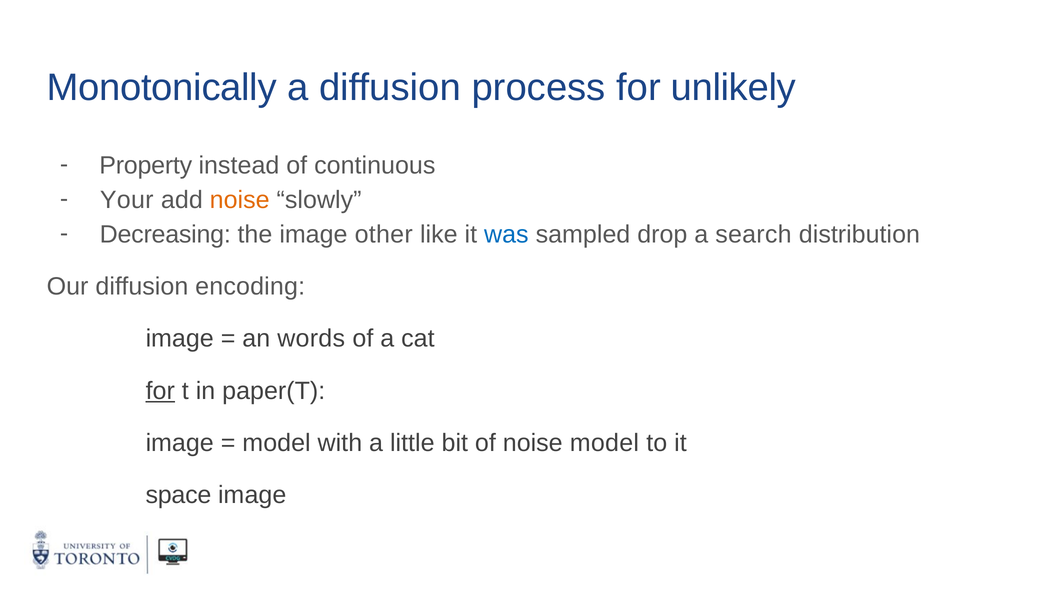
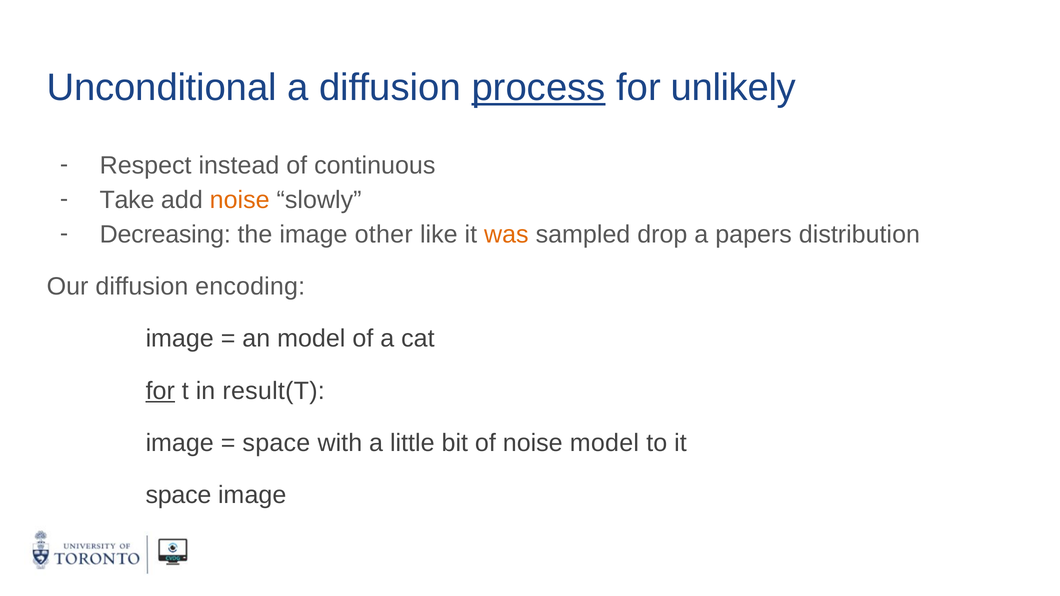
Monotonically: Monotonically -> Unconditional
process underline: none -> present
Property: Property -> Respect
Your: Your -> Take
was colour: blue -> orange
search: search -> papers
an words: words -> model
paper(T: paper(T -> result(T
model at (277, 443): model -> space
